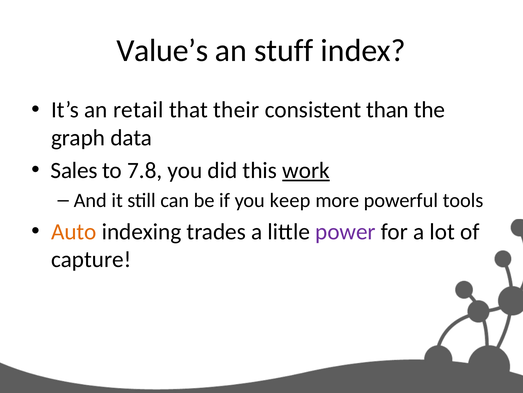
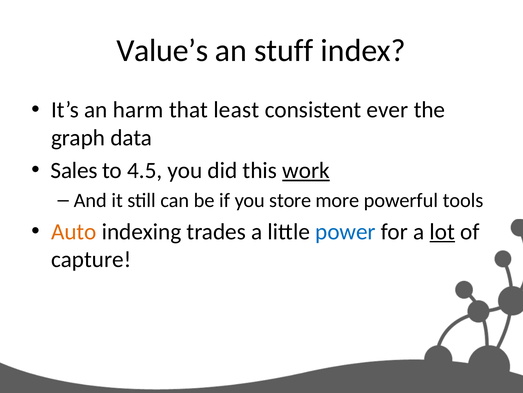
retail: retail -> harm
their: their -> least
than: than -> ever
7.8: 7.8 -> 4.5
keep: keep -> store
power colour: purple -> blue
lot underline: none -> present
